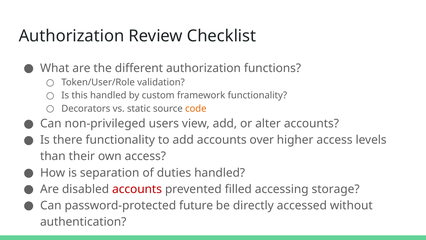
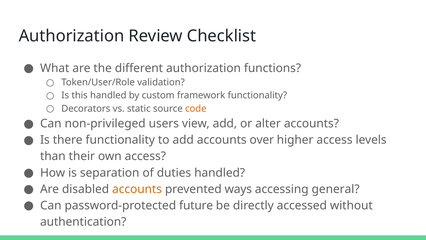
accounts at (137, 189) colour: red -> orange
filled: filled -> ways
storage: storage -> general
